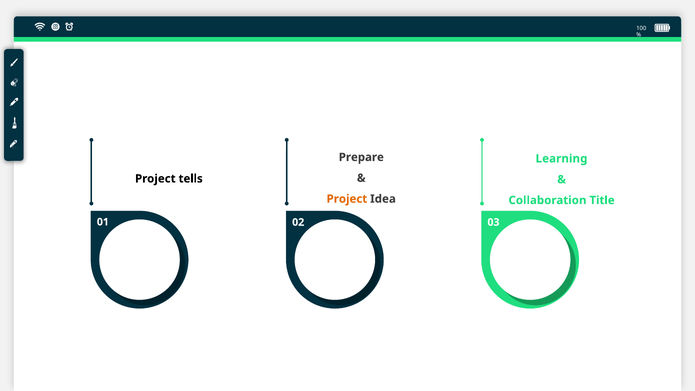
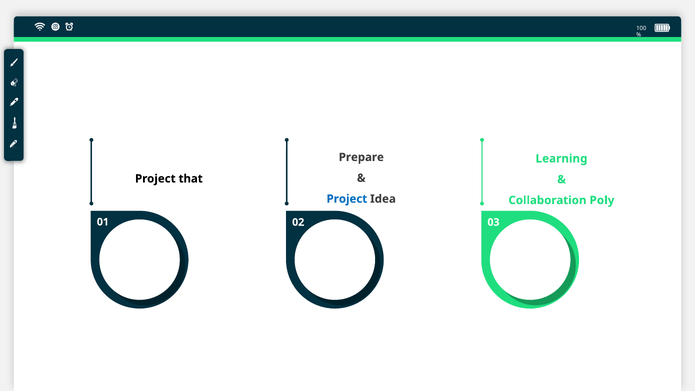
tells: tells -> that
Project at (347, 199) colour: orange -> blue
Title: Title -> Poly
